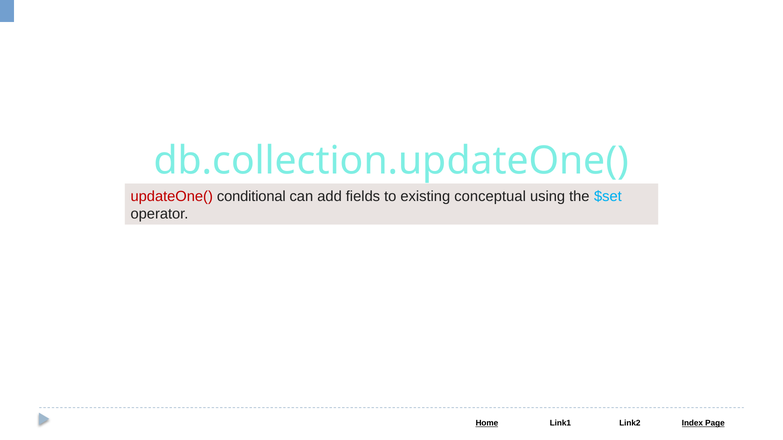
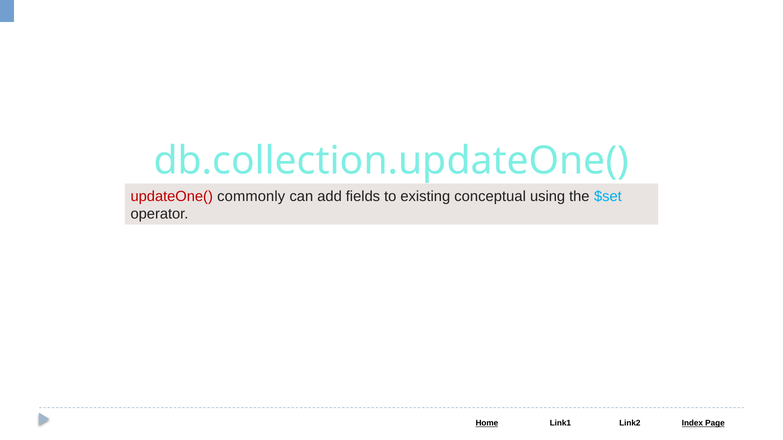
conditional: conditional -> commonly
